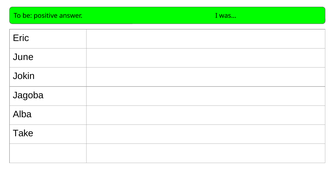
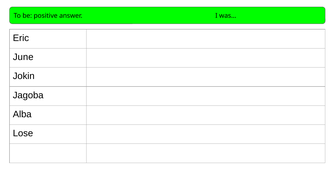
Take: Take -> Lose
